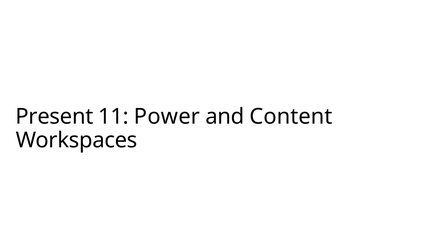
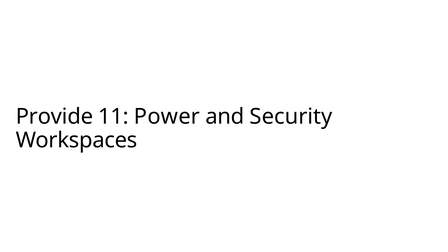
Present: Present -> Provide
Content: Content -> Security
